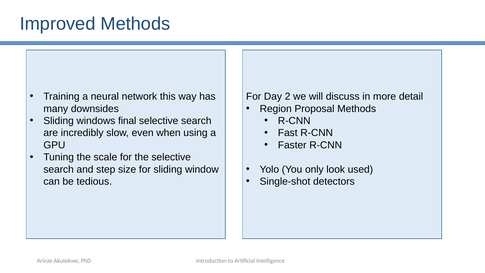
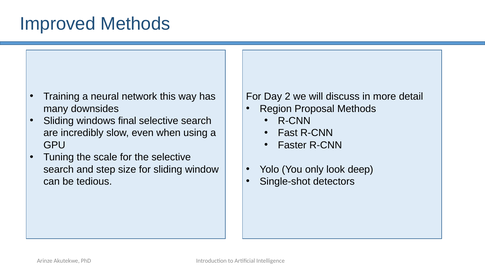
used: used -> deep
